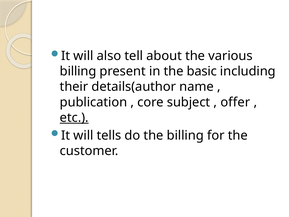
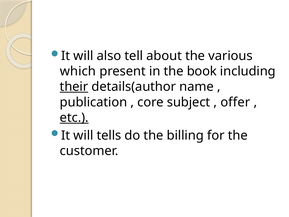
billing at (78, 71): billing -> which
basic: basic -> book
their underline: none -> present
